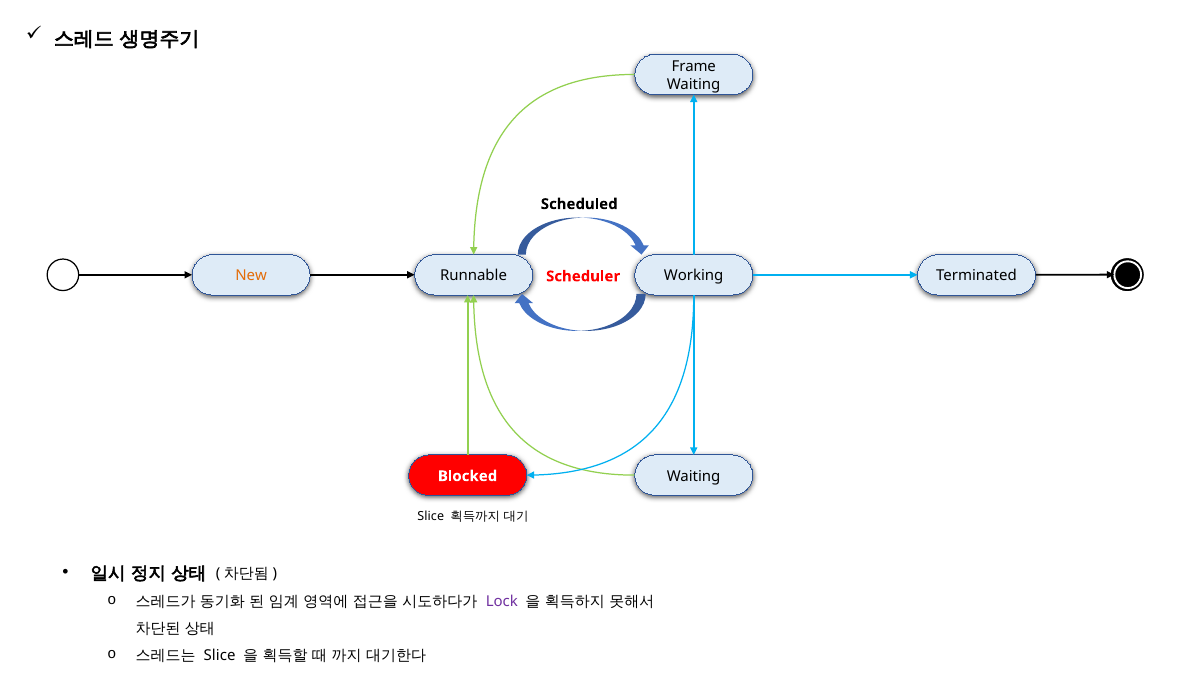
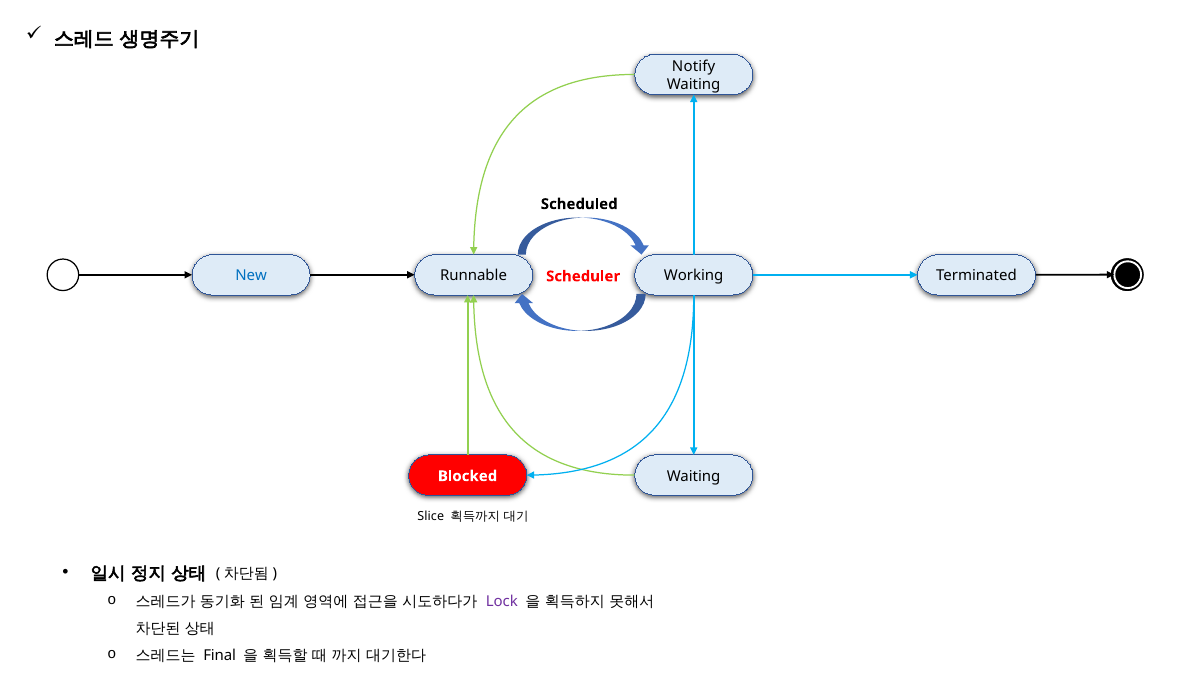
Frame: Frame -> Notify
New colour: orange -> blue
Slice at (220, 656): Slice -> Final
